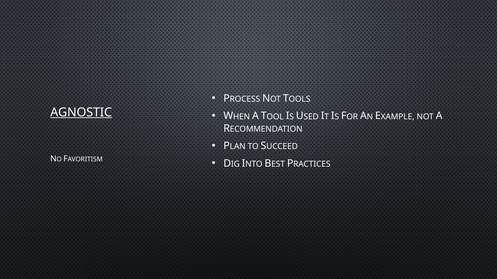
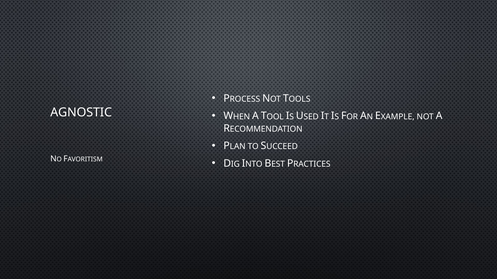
AGNOSTIC underline: present -> none
